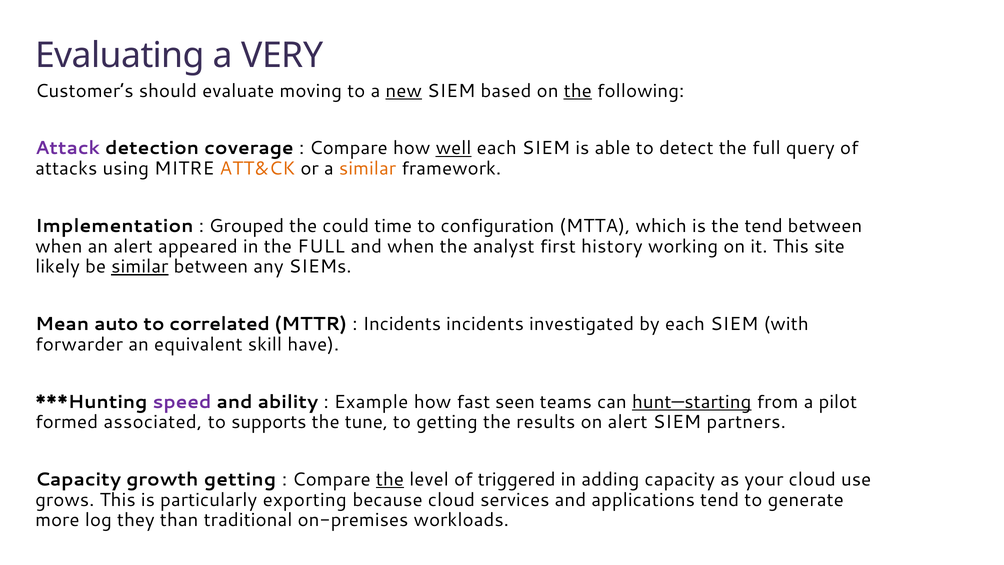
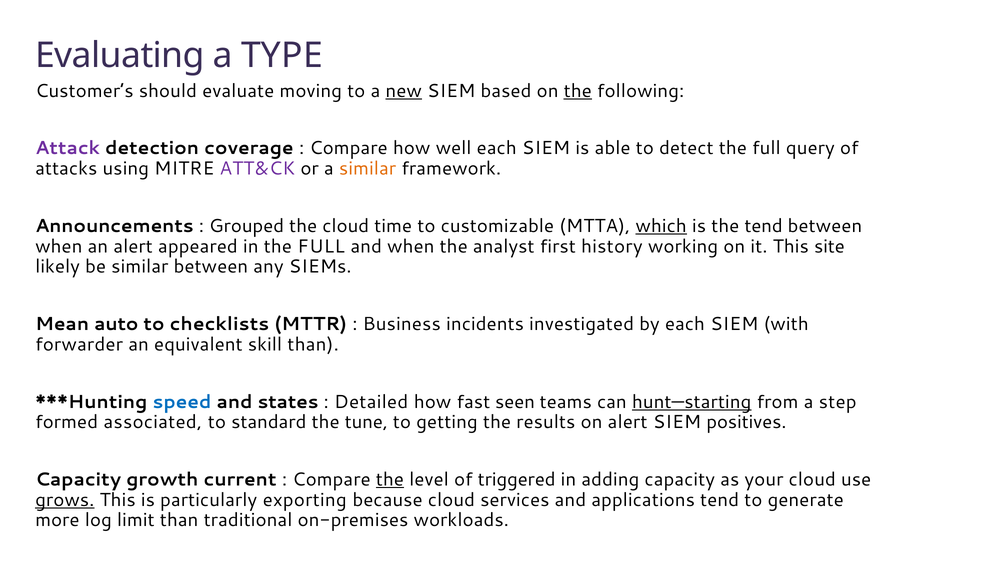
VERY: VERY -> TYPE
well underline: present -> none
ATT&CK colour: orange -> purple
Implementation: Implementation -> Announcements
the could: could -> cloud
configuration: configuration -> customizable
which underline: none -> present
similar at (140, 267) underline: present -> none
correlated: correlated -> checklists
Incidents at (402, 324): Incidents -> Business
skill have: have -> than
speed colour: purple -> blue
ability: ability -> states
Example: Example -> Detailed
pilot: pilot -> step
supports: supports -> standard
partners: partners -> positives
growth getting: getting -> current
grows underline: none -> present
they: they -> limit
